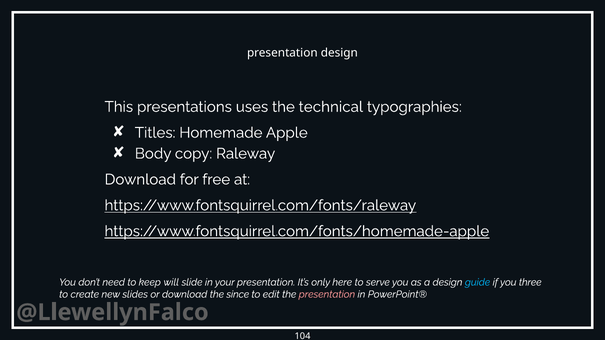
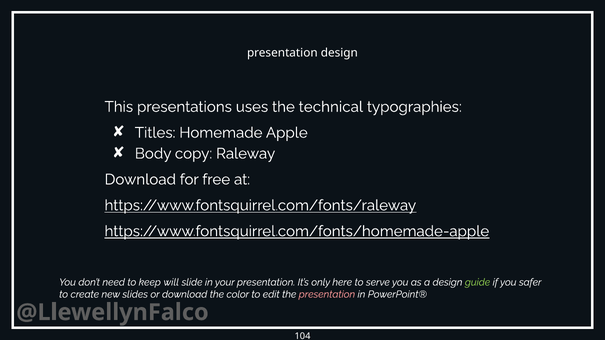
guide colour: light blue -> light green
three: three -> safer
since: since -> color
